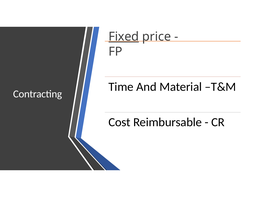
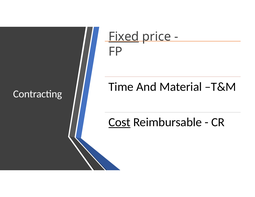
Cost underline: none -> present
